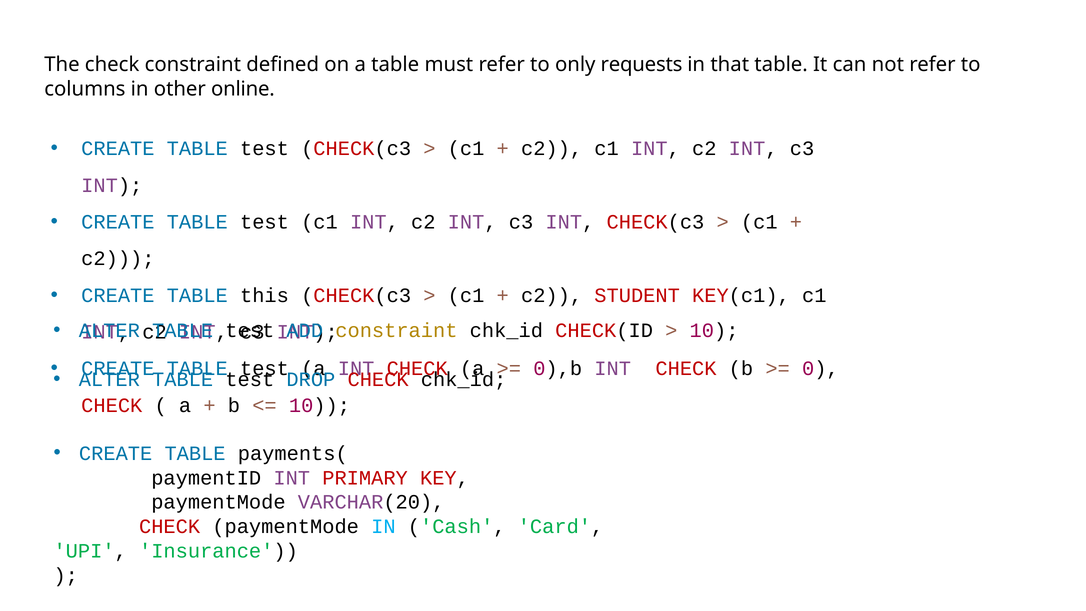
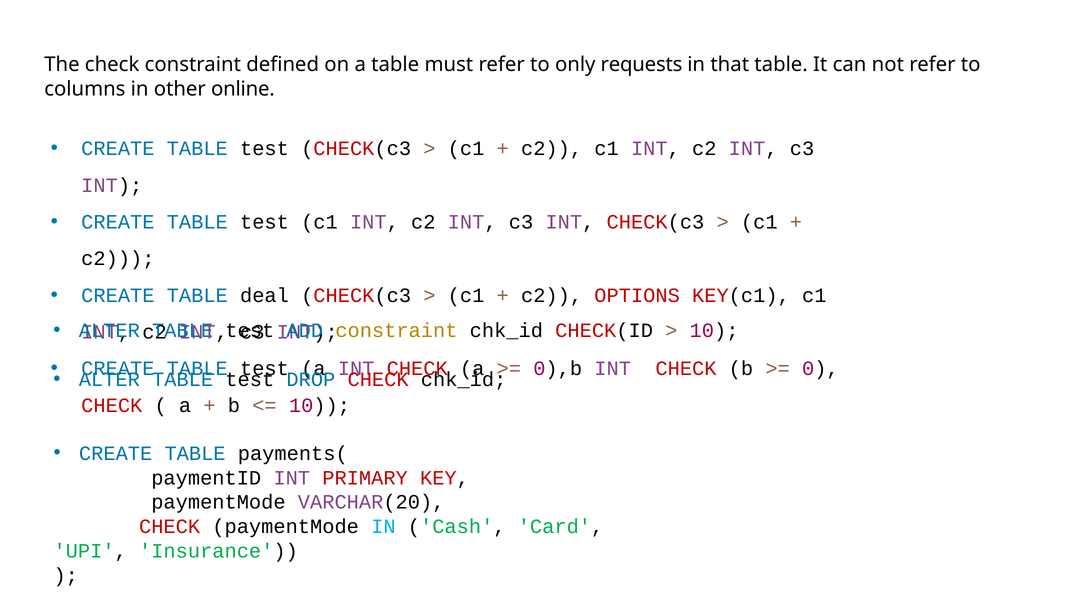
this: this -> deal
STUDENT: STUDENT -> OPTIONS
